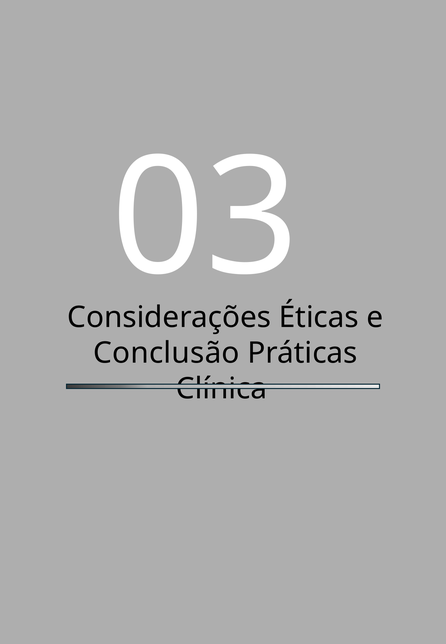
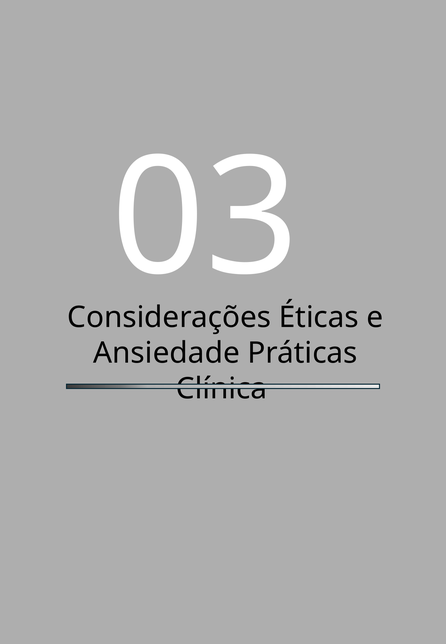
Conclusão: Conclusão -> Ansiedade
